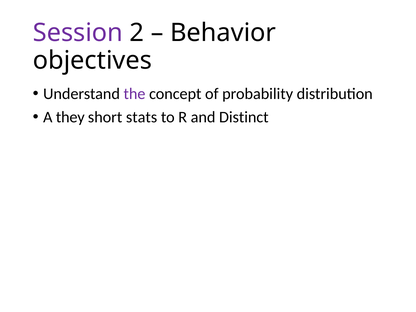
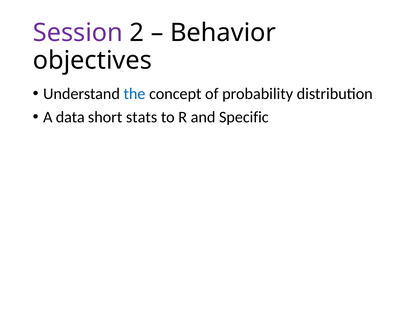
the colour: purple -> blue
they: they -> data
Distinct: Distinct -> Specific
